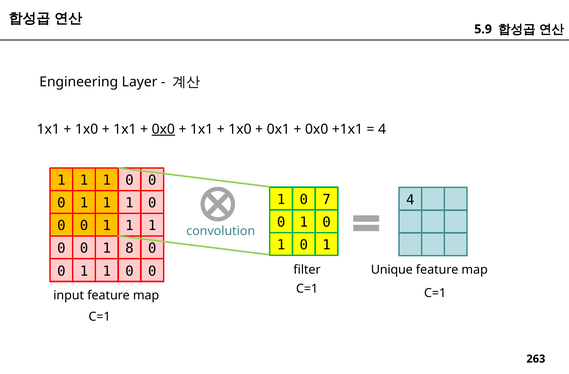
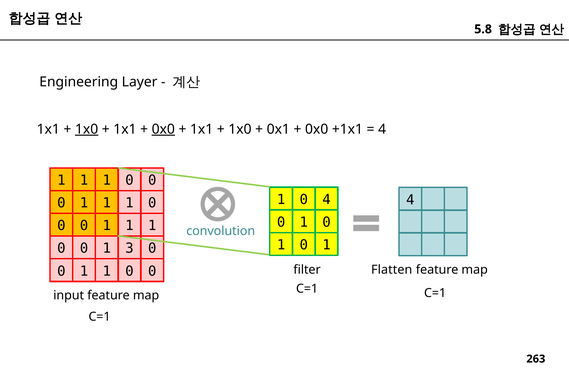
5.9: 5.9 -> 5.8
1x0 at (87, 129) underline: none -> present
0 7: 7 -> 4
8: 8 -> 3
Unique: Unique -> Flatten
